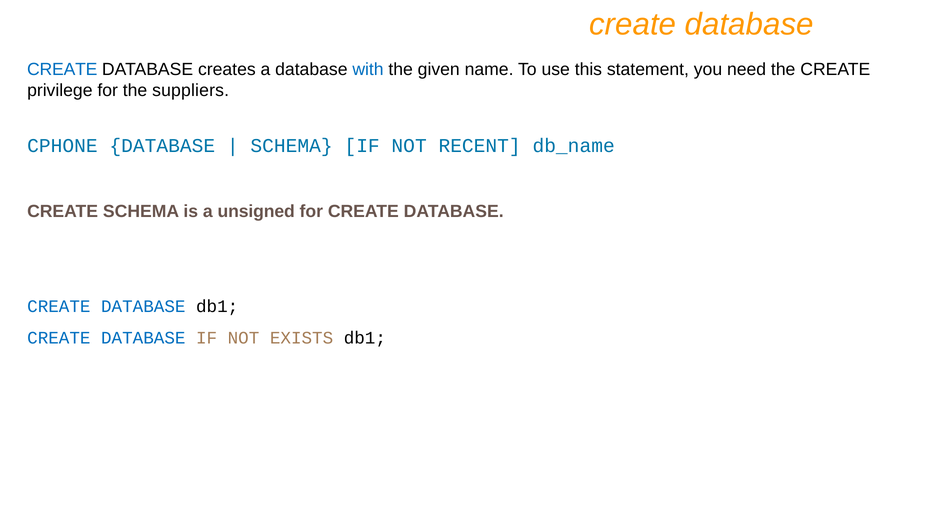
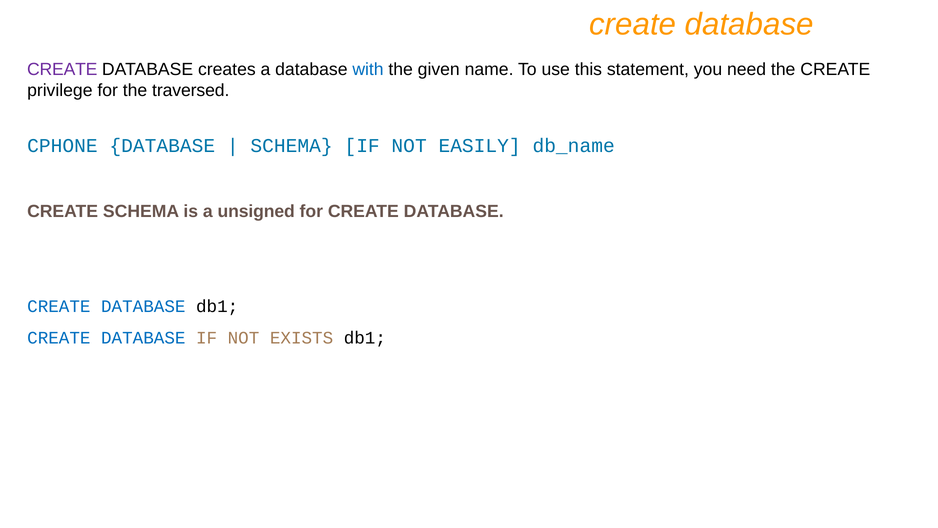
CREATE at (62, 69) colour: blue -> purple
suppliers: suppliers -> traversed
RECENT: RECENT -> EASILY
